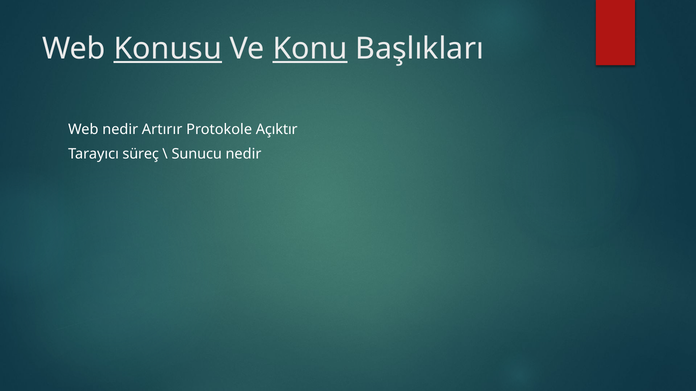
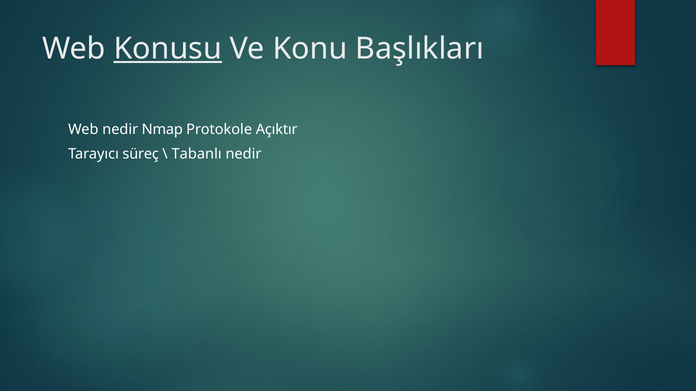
Konu underline: present -> none
Artırır: Artırır -> Nmap
Sunucu: Sunucu -> Tabanlı
